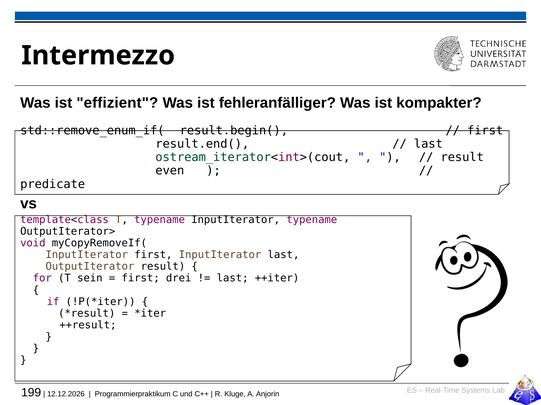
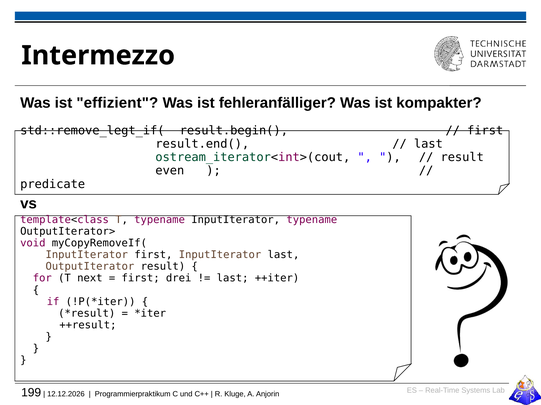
std::remove_enum_if(: std::remove_enum_if( -> std::remove_legt_if(
sein: sein -> next
